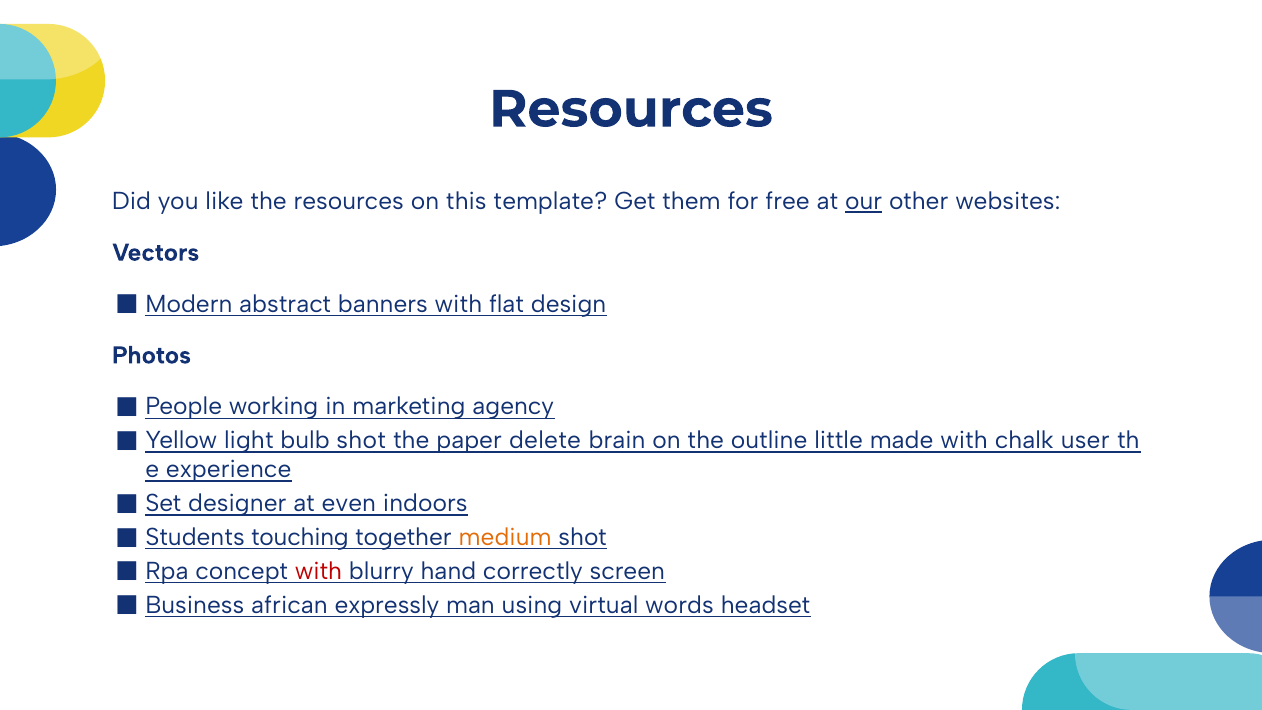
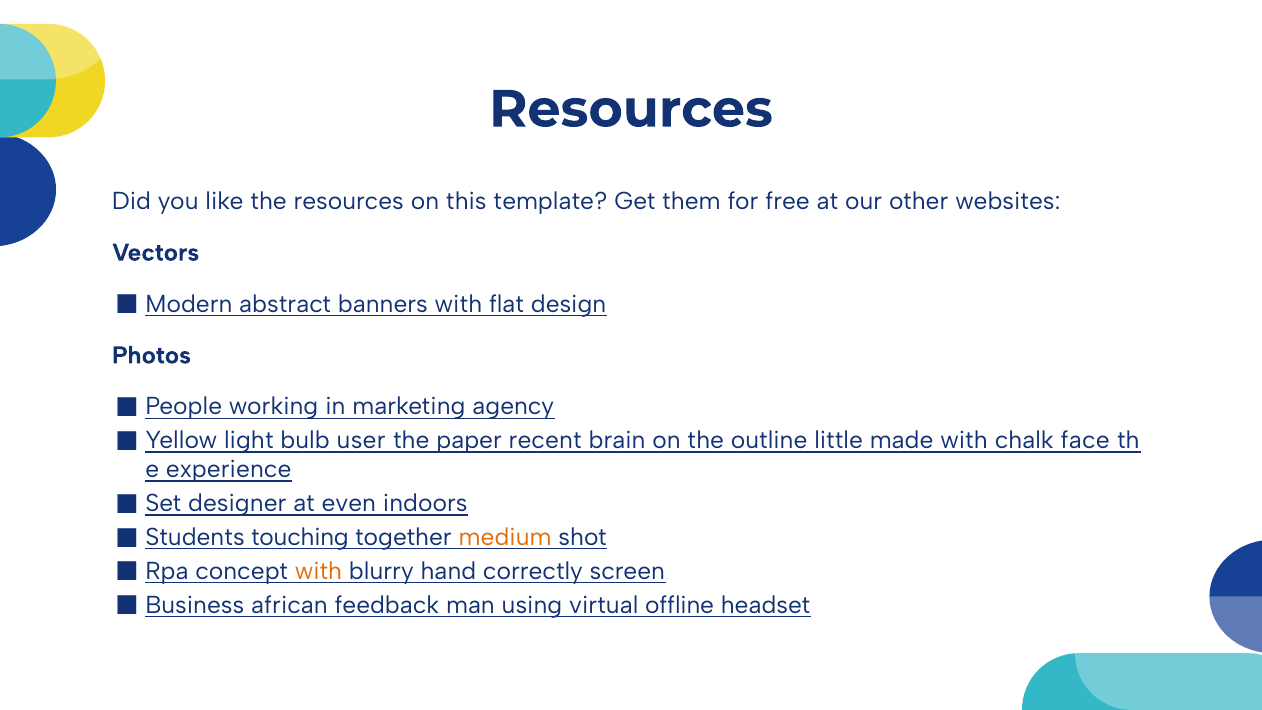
our underline: present -> none
bulb shot: shot -> user
delete: delete -> recent
user: user -> face
with at (318, 571) colour: red -> orange
expressly: expressly -> feedback
words: words -> offline
